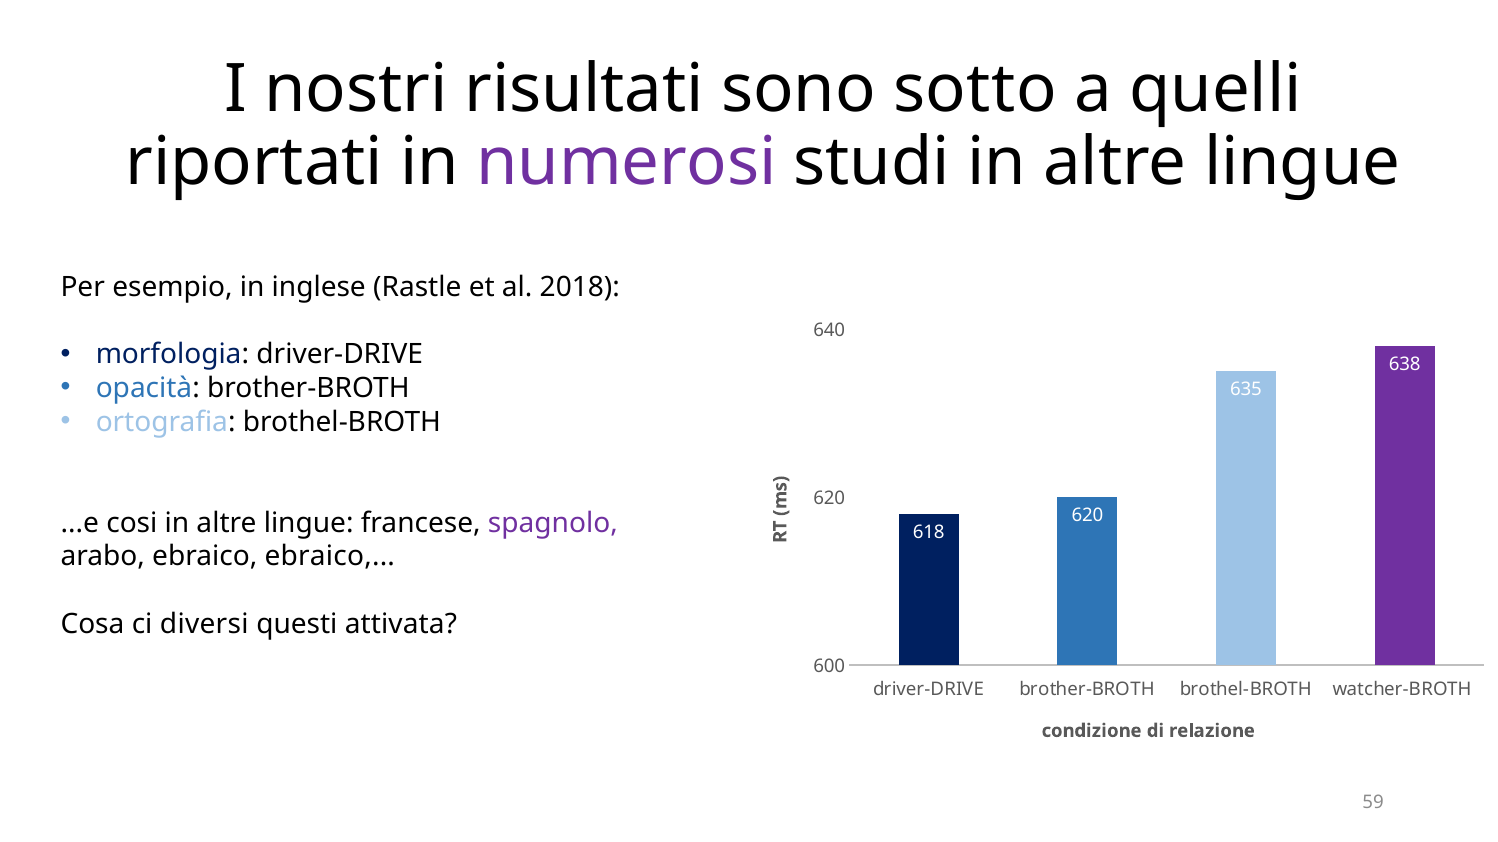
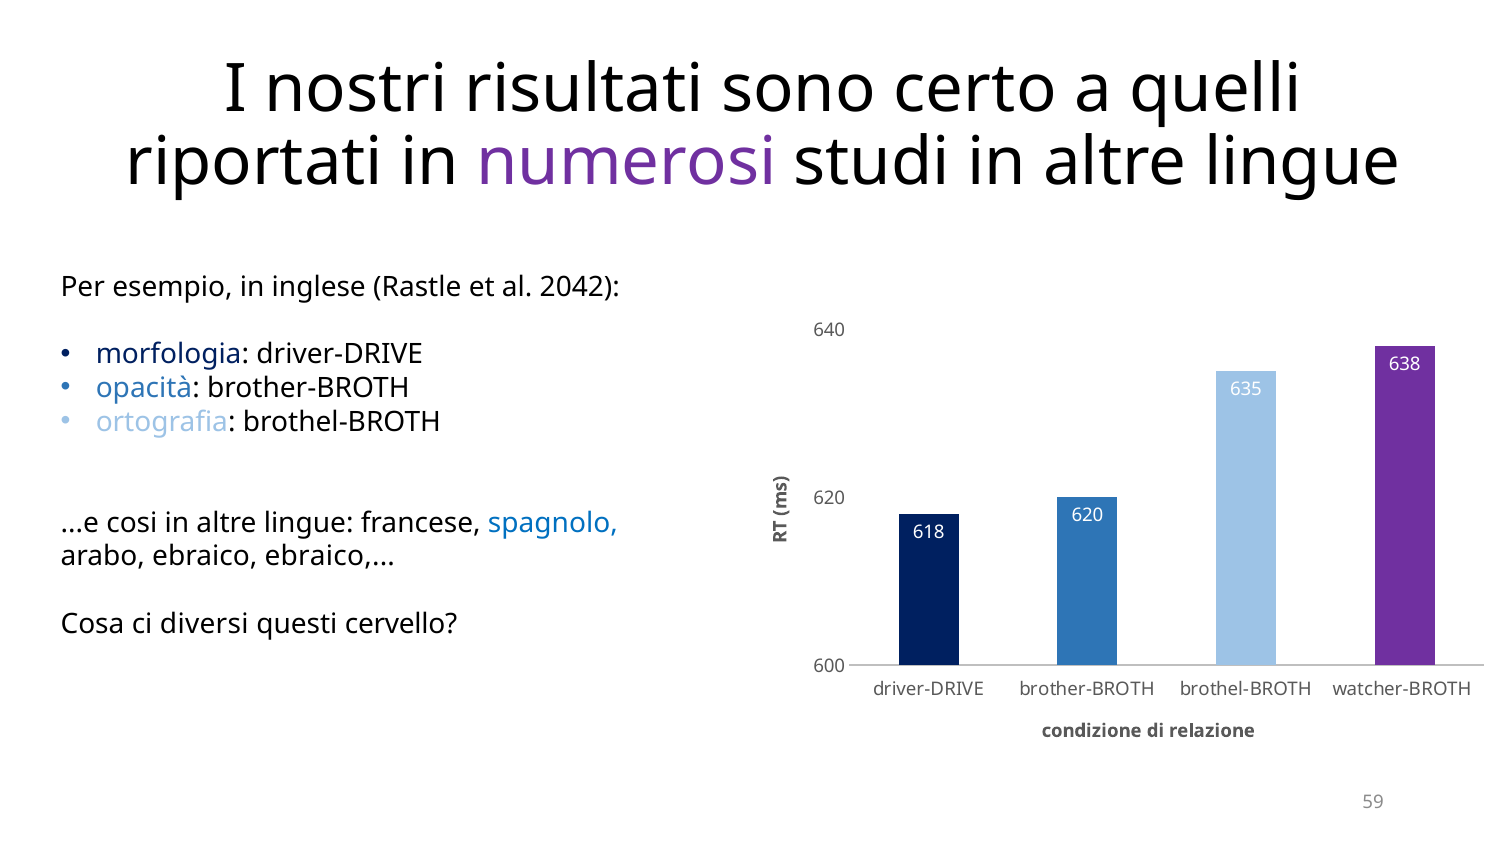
sotto: sotto -> certo
2018: 2018 -> 2042
spagnolo colour: purple -> blue
attivata: attivata -> cervello
